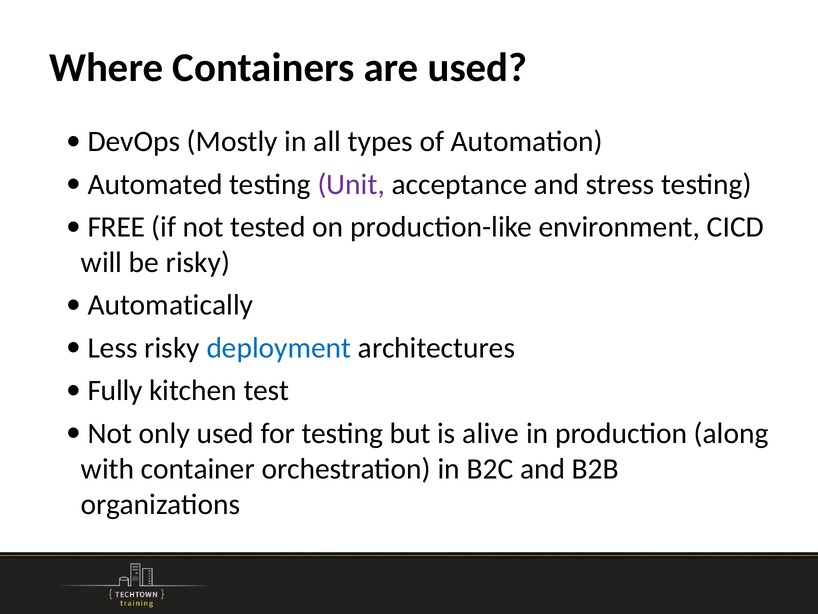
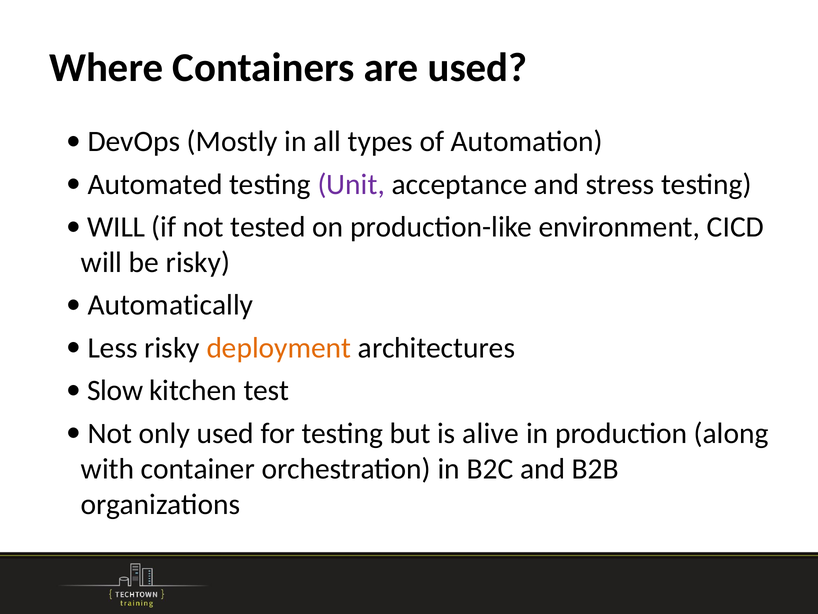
FREE at (116, 227): FREE -> WILL
deployment colour: blue -> orange
Fully: Fully -> Slow
